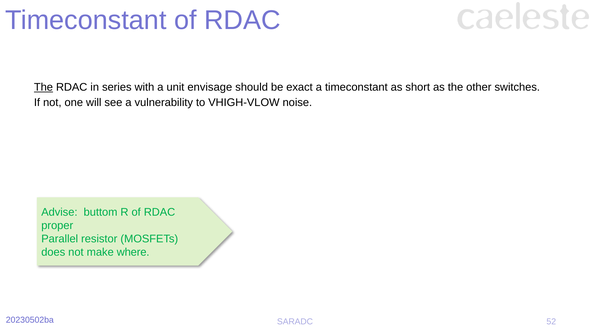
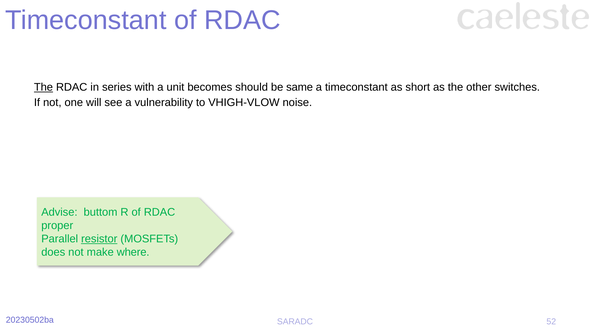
envisage: envisage -> becomes
exact: exact -> same
resistor underline: none -> present
